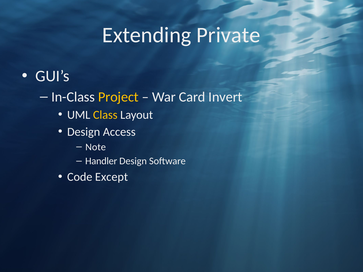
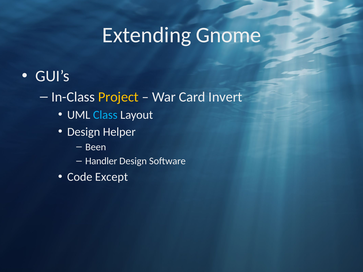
Private: Private -> Gnome
Class colour: yellow -> light blue
Access: Access -> Helper
Note: Note -> Been
